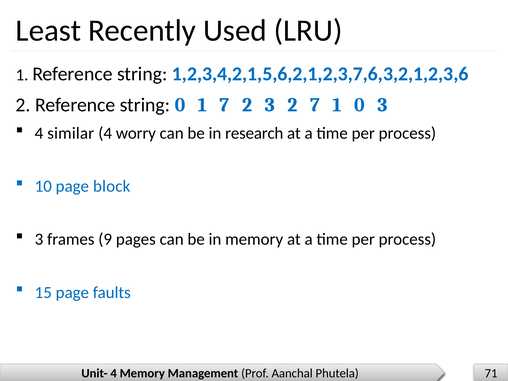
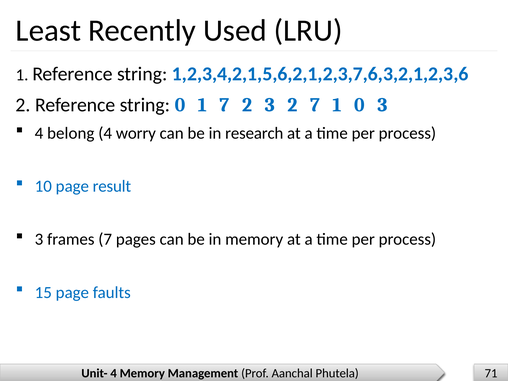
similar: similar -> belong
block: block -> result
frames 9: 9 -> 7
